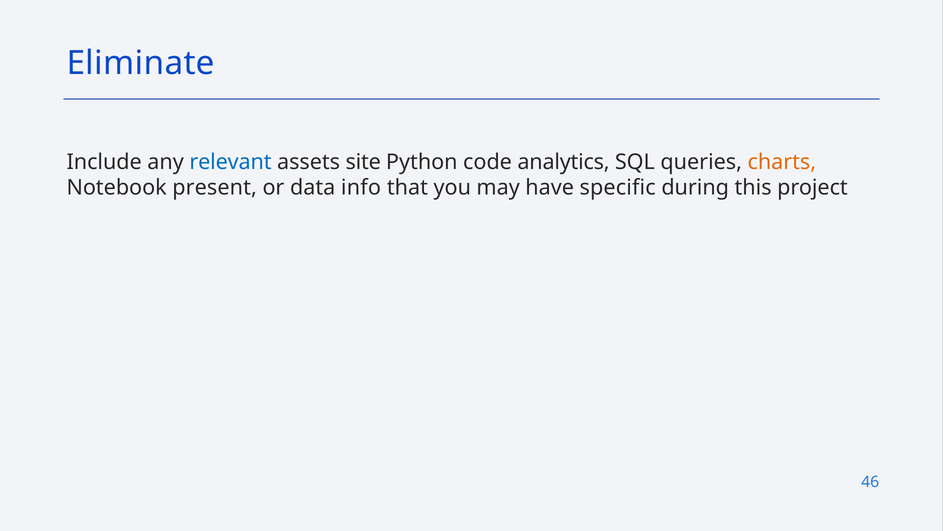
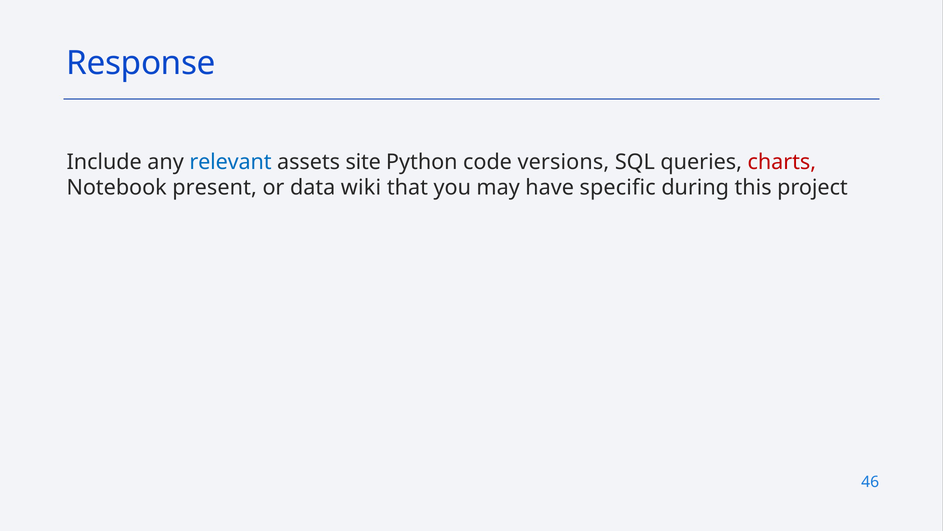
Eliminate: Eliminate -> Response
analytics: analytics -> versions
charts colour: orange -> red
info: info -> wiki
